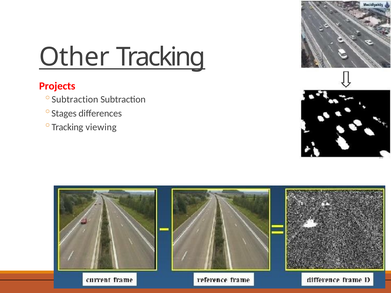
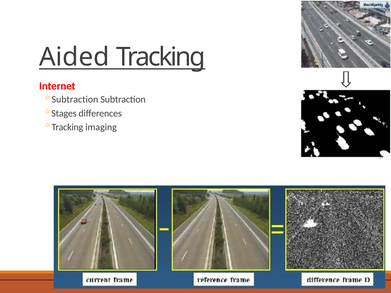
Other: Other -> Aided
Projects: Projects -> Internet
viewing: viewing -> imaging
